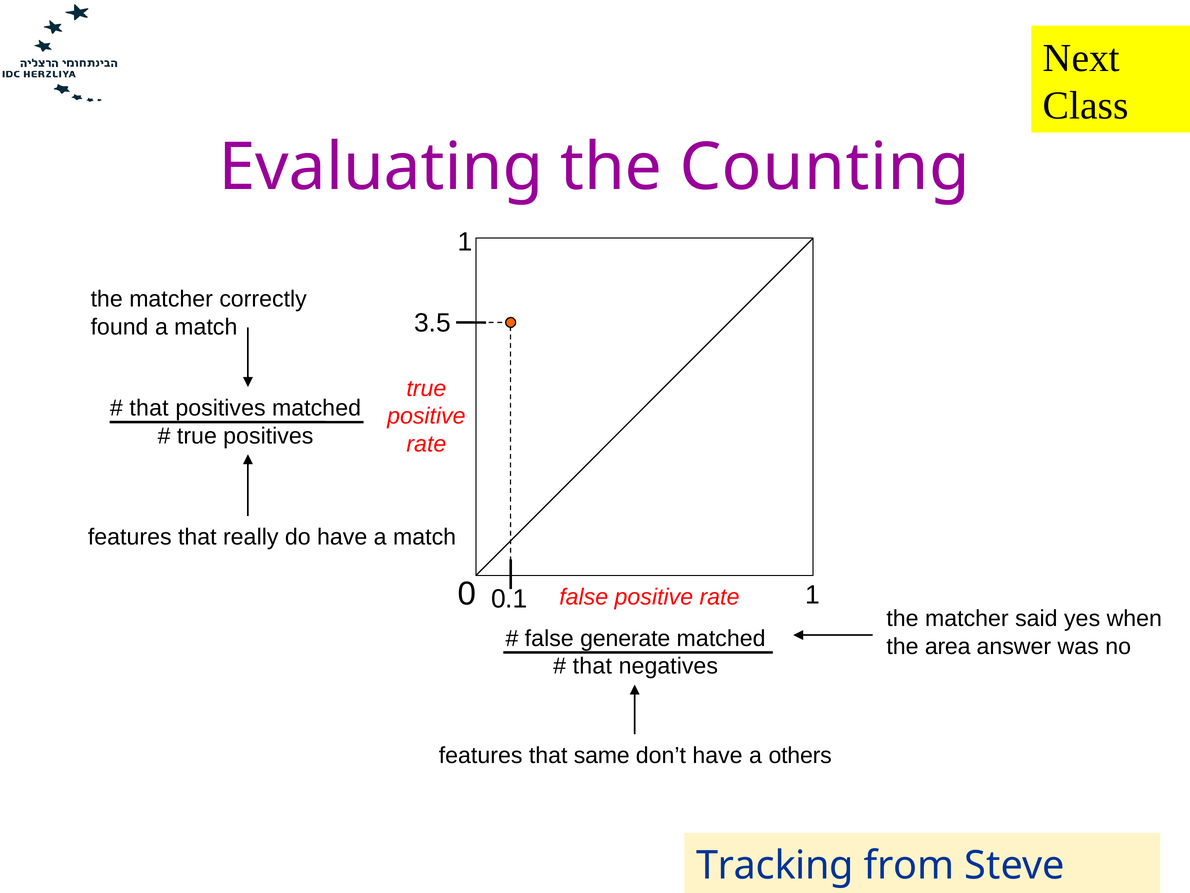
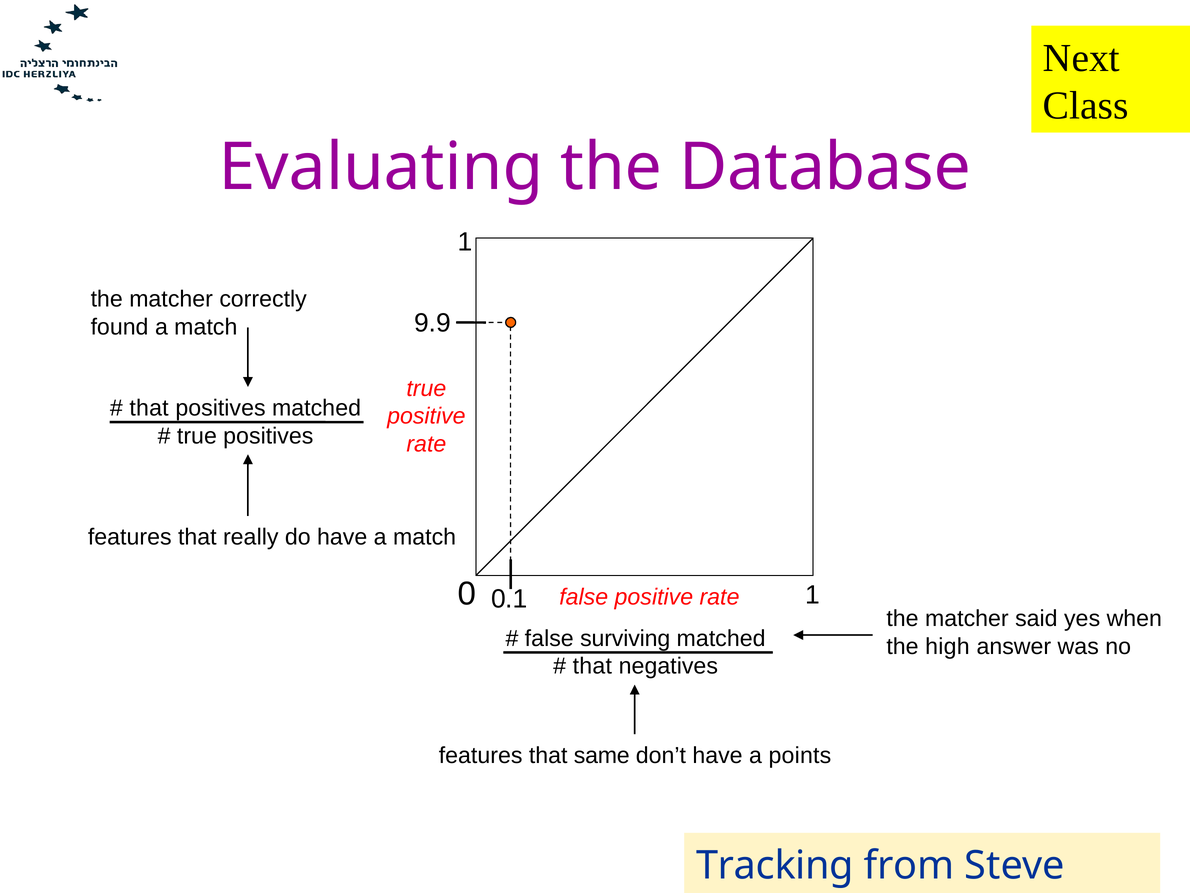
Counting: Counting -> Database
3.5: 3.5 -> 9.9
generate: generate -> surviving
area: area -> high
others: others -> points
